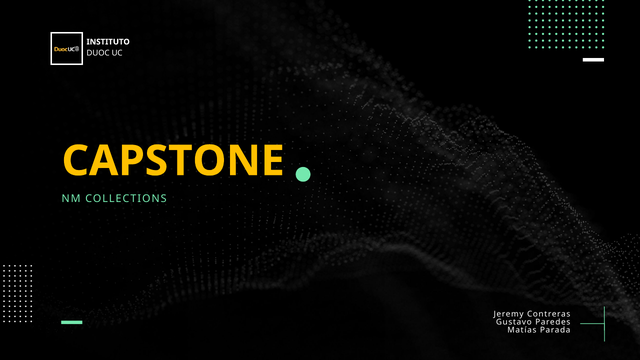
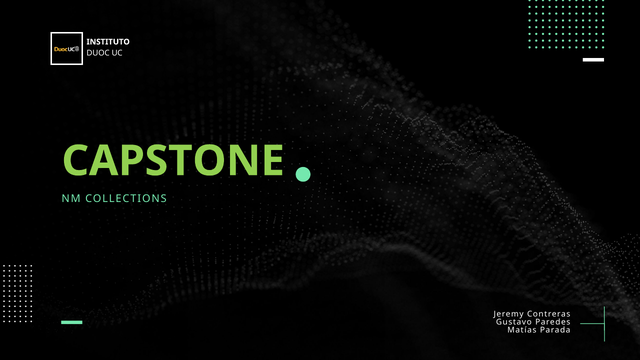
CAPSTONE colour: yellow -> light green
